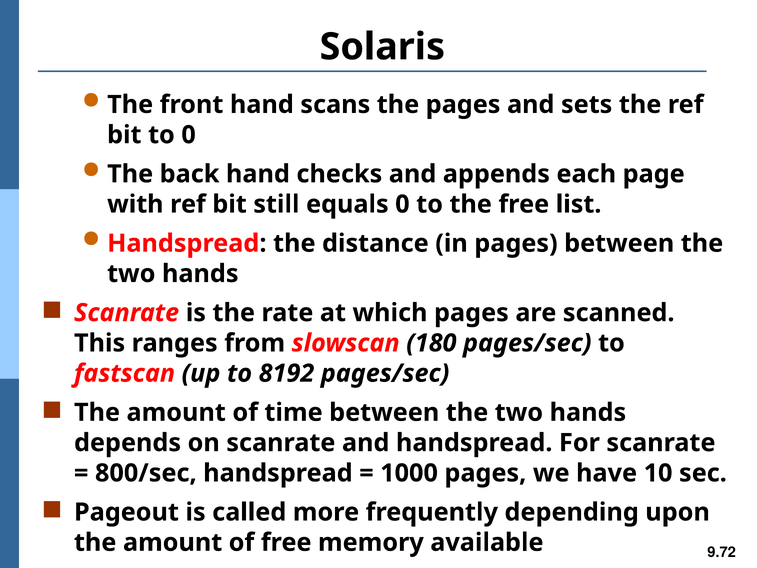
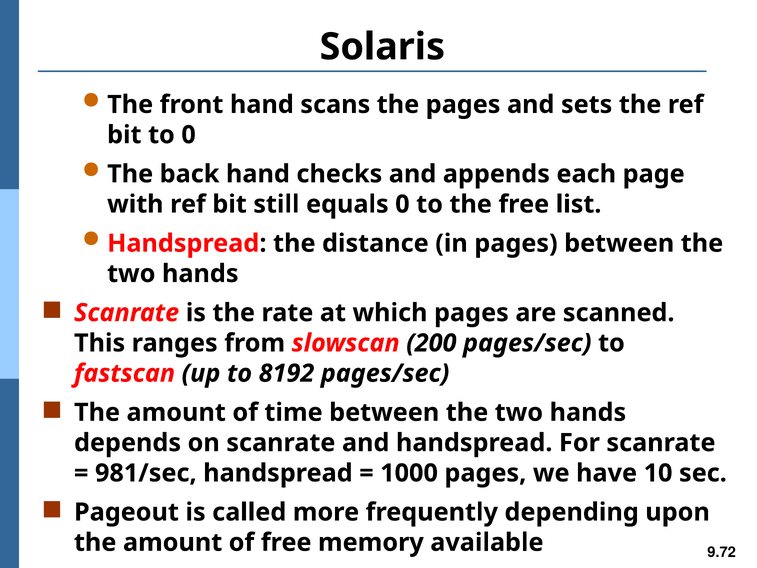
180: 180 -> 200
800/sec: 800/sec -> 981/sec
